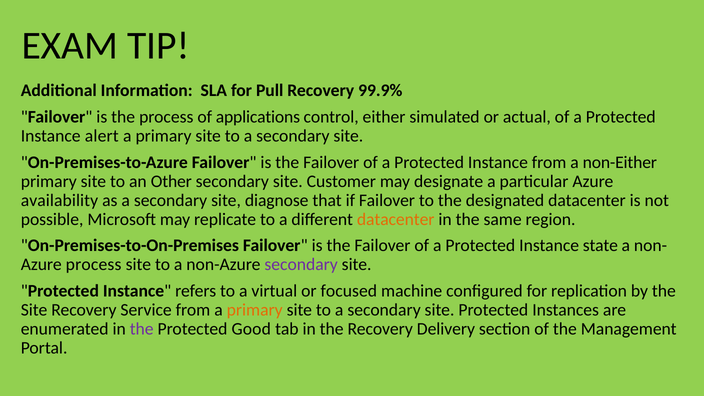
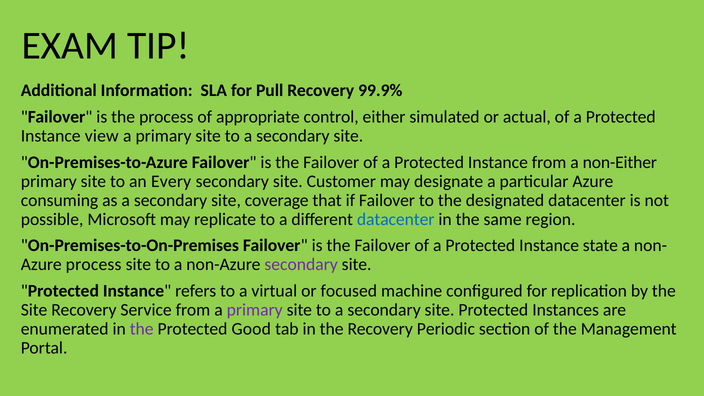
applications: applications -> appropriate
alert: alert -> view
Other: Other -> Every
availability: availability -> consuming
diagnose: diagnose -> coverage
datacenter at (396, 219) colour: orange -> blue
primary at (255, 310) colour: orange -> purple
Delivery: Delivery -> Periodic
